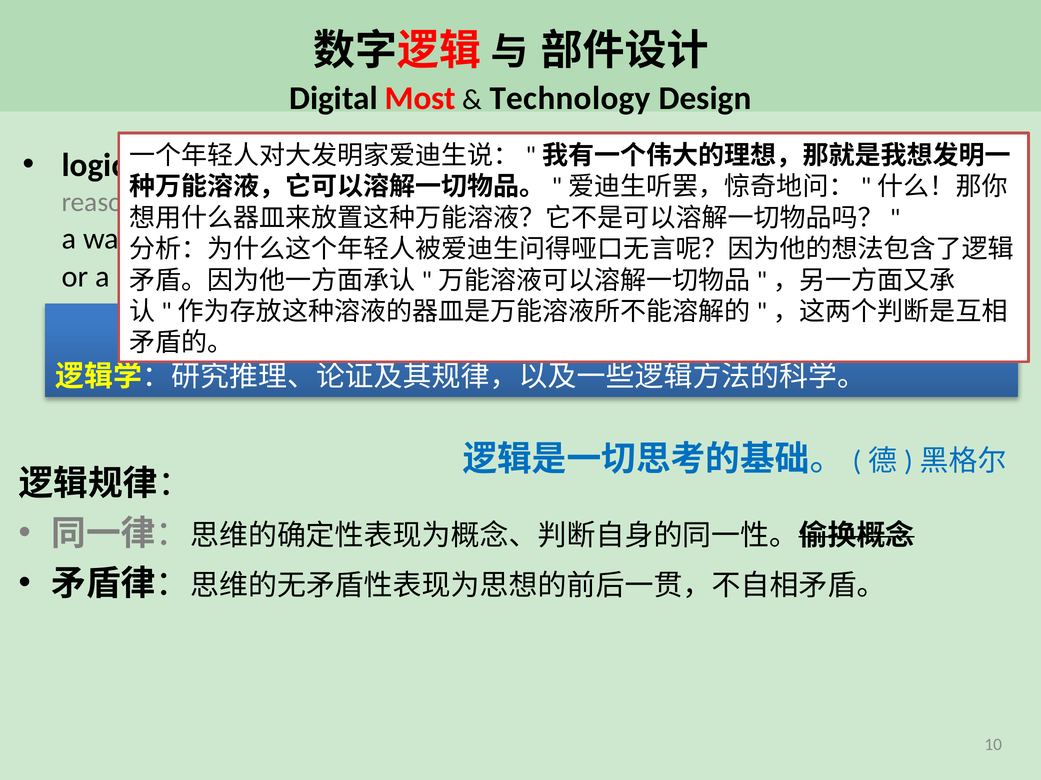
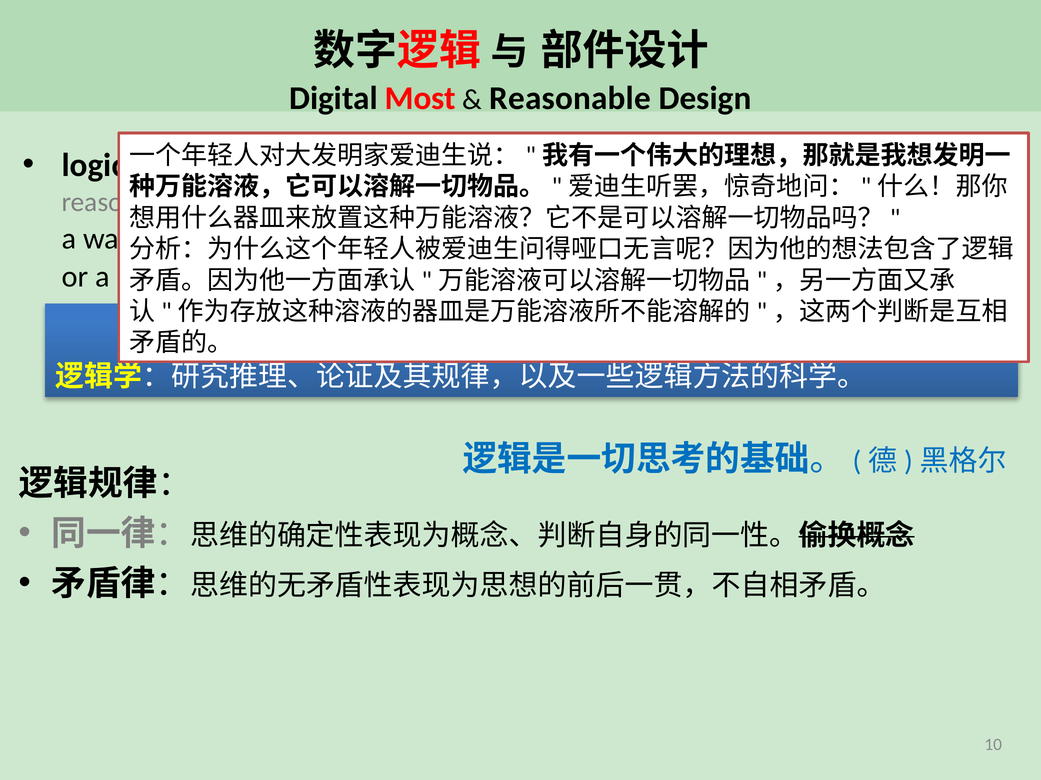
Technology at (570, 98): Technology -> Reasonable
